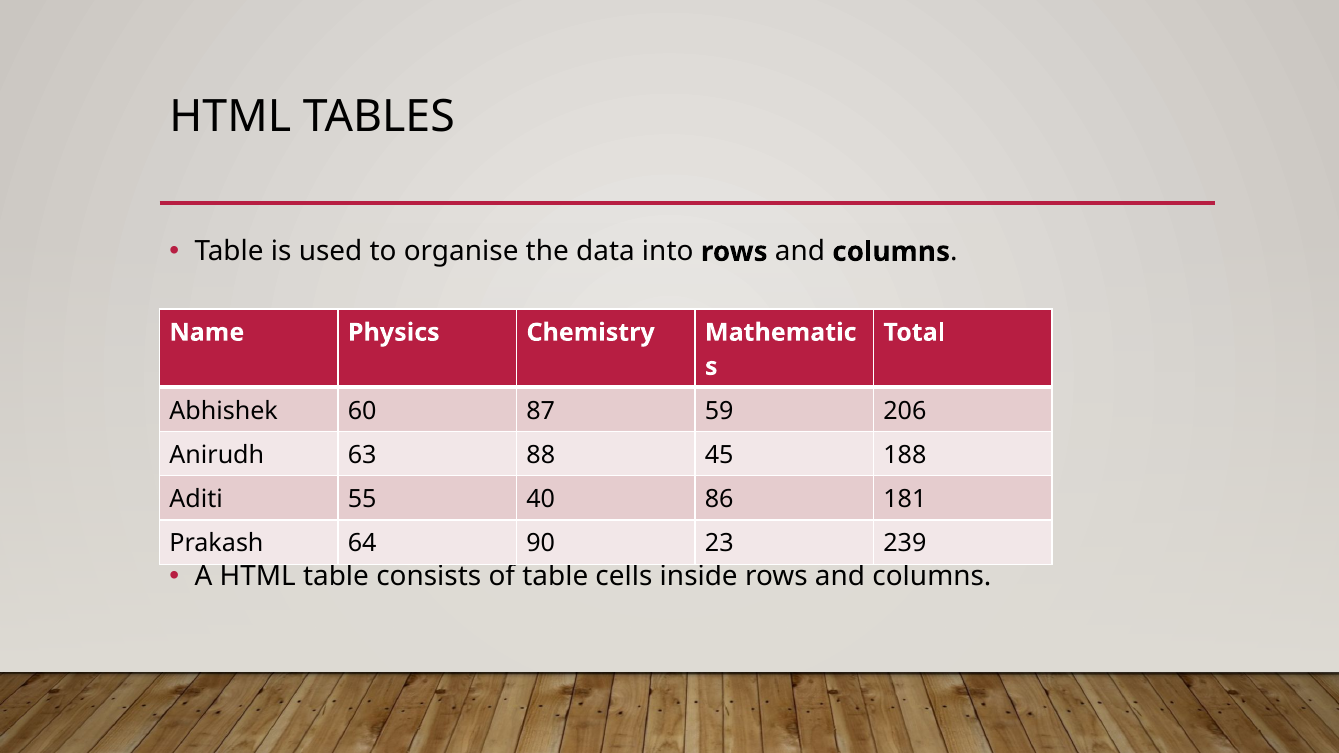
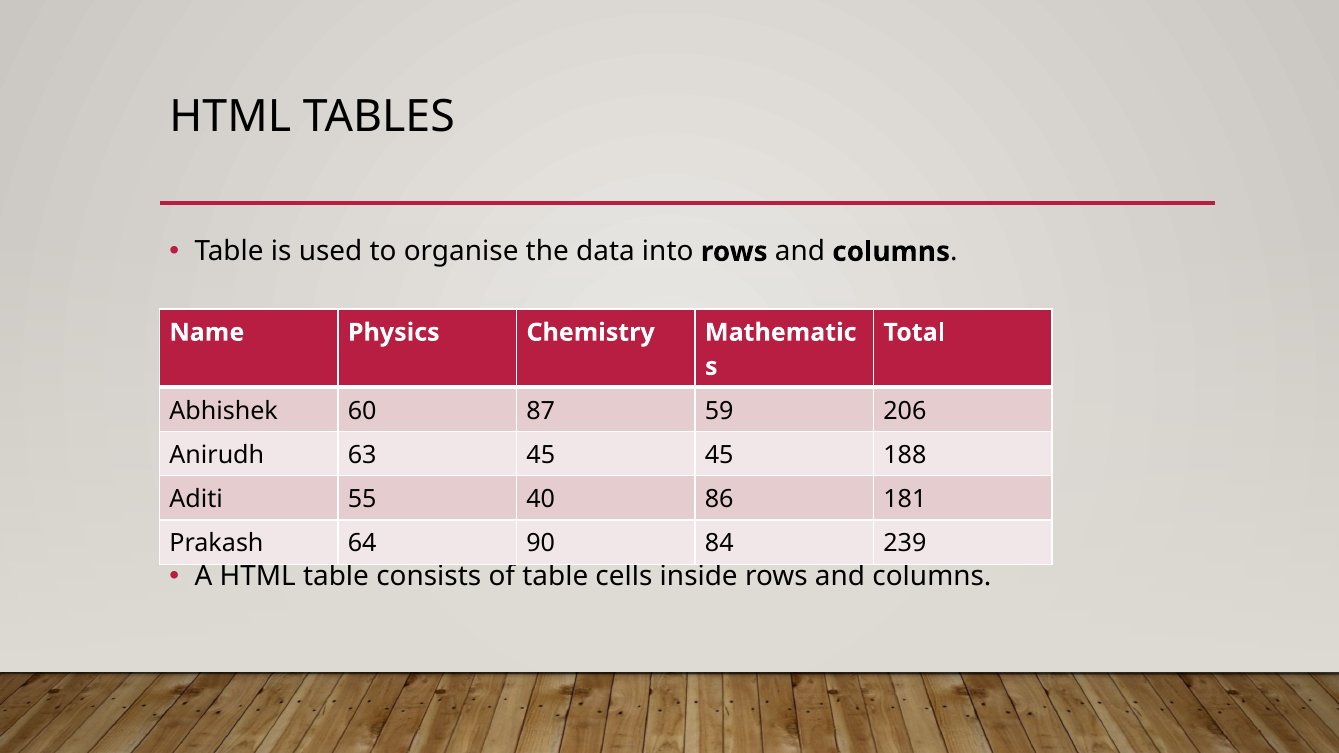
63 88: 88 -> 45
23: 23 -> 84
